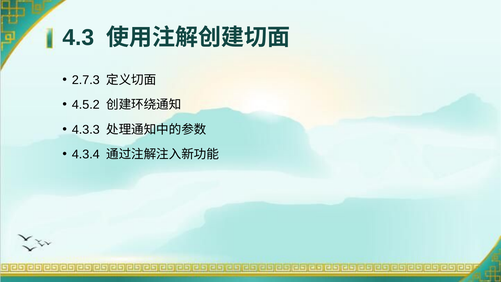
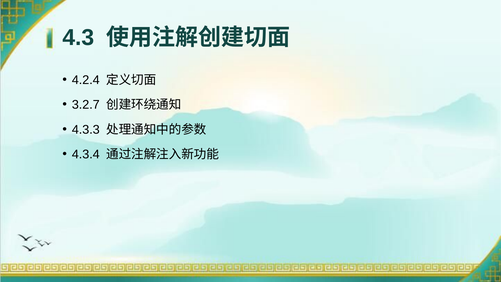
2.7.3: 2.7.3 -> 4.2.4
4.5.2: 4.5.2 -> 3.2.7
